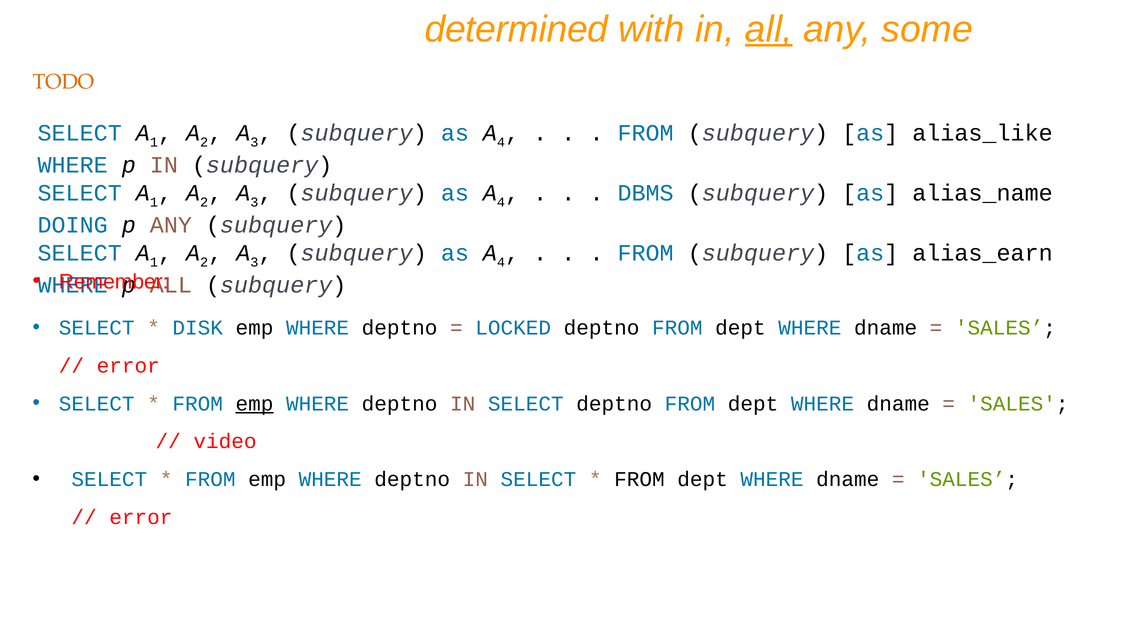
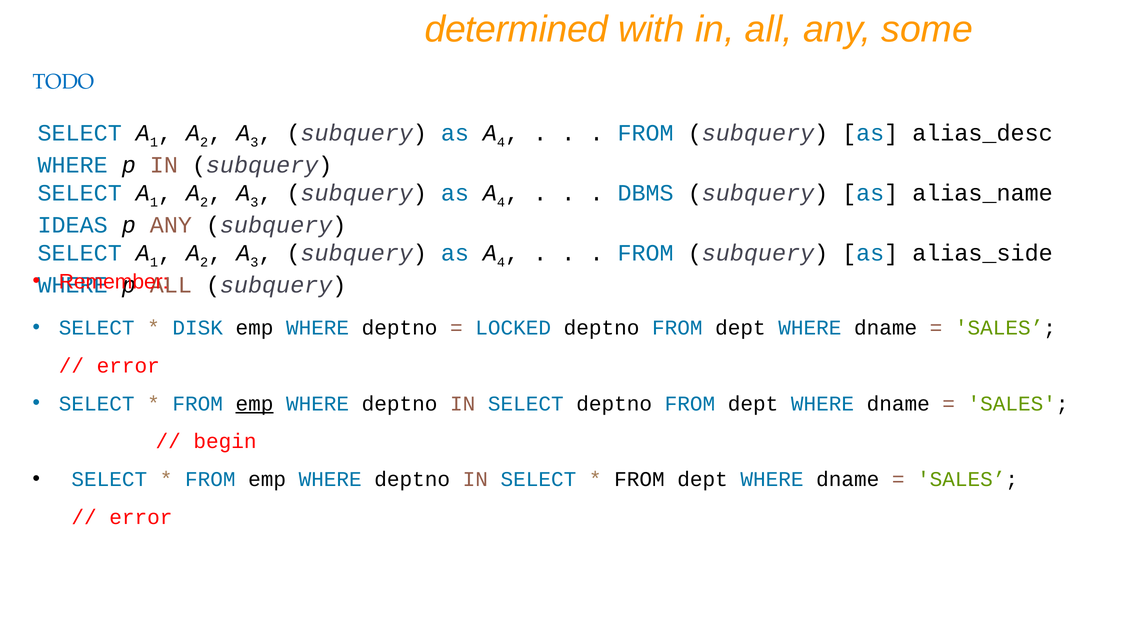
all at (769, 29) underline: present -> none
TODO colour: orange -> blue
alias_like: alias_like -> alias_desc
DOING: DOING -> IDEAS
alias_earn: alias_earn -> alias_side
video: video -> begin
